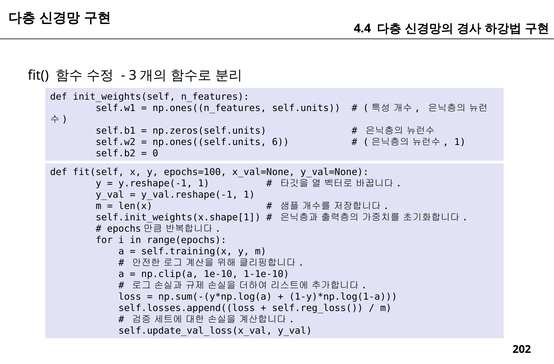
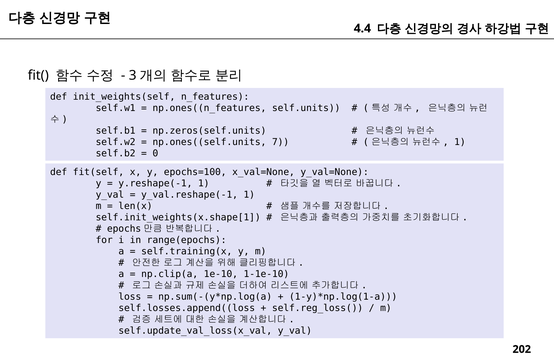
6: 6 -> 7
